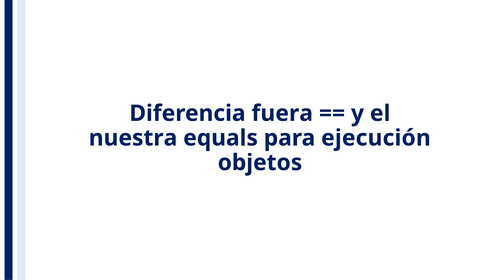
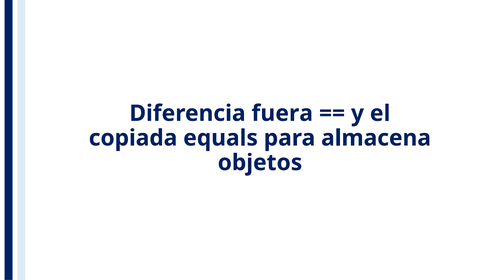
nuestra: nuestra -> copiada
ejecución: ejecución -> almacena
